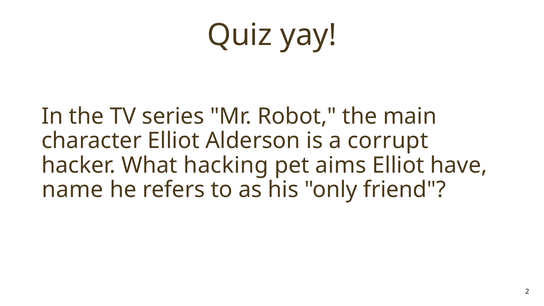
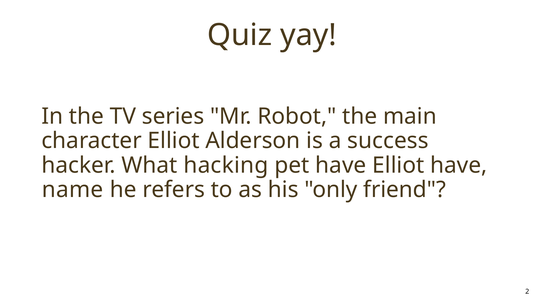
corrupt: corrupt -> success
pet aims: aims -> have
